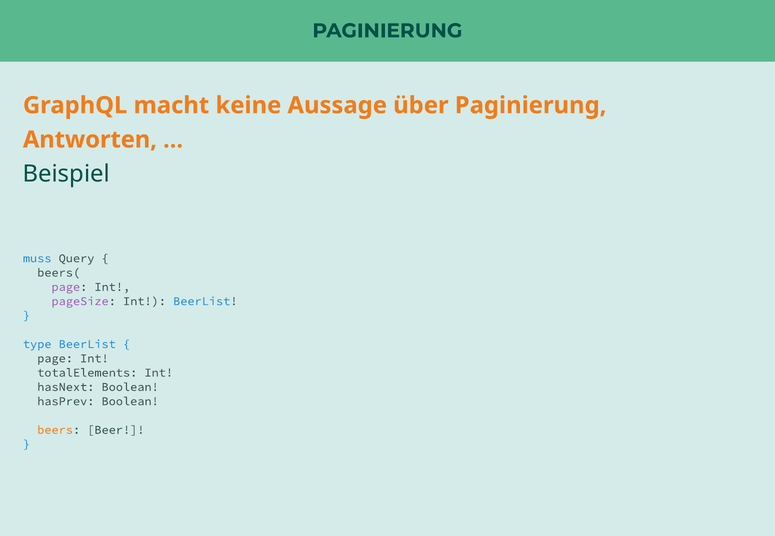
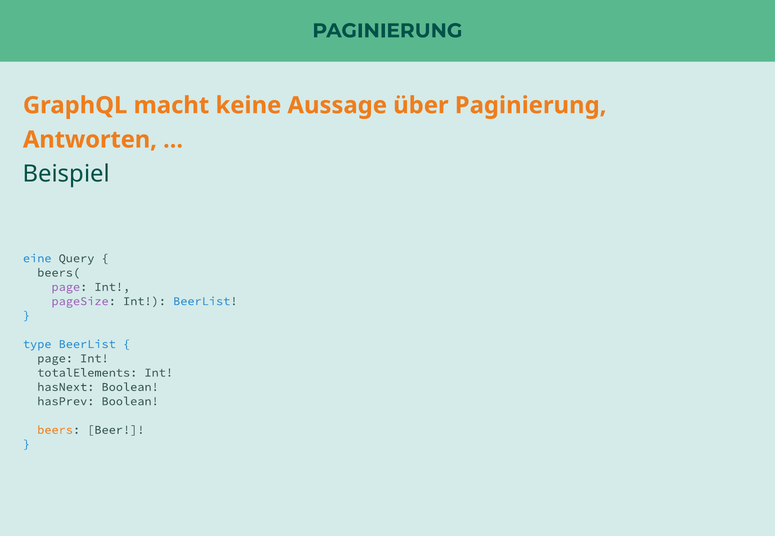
muss: muss -> eine
